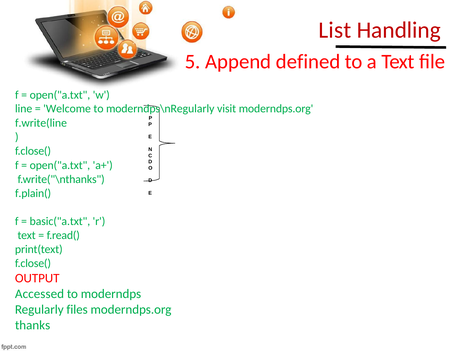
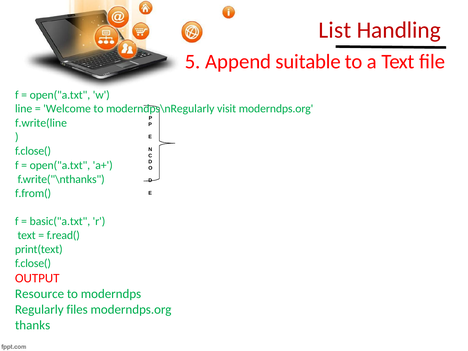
defined: defined -> suitable
f.plain(: f.plain( -> f.from(
Accessed: Accessed -> Resource
